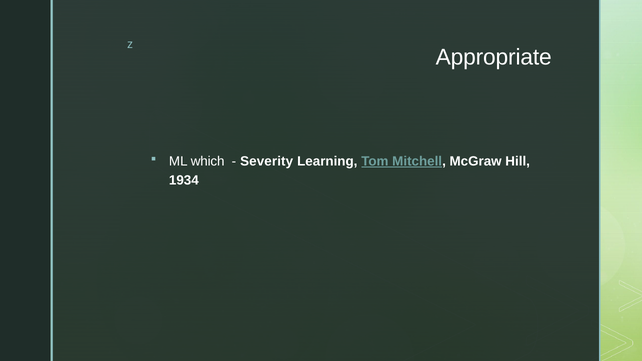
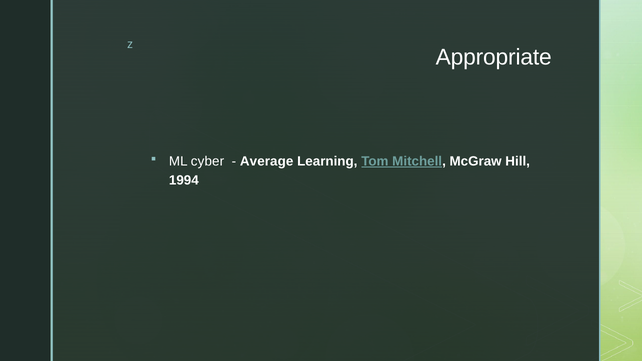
which: which -> cyber
Severity: Severity -> Average
1934: 1934 -> 1994
